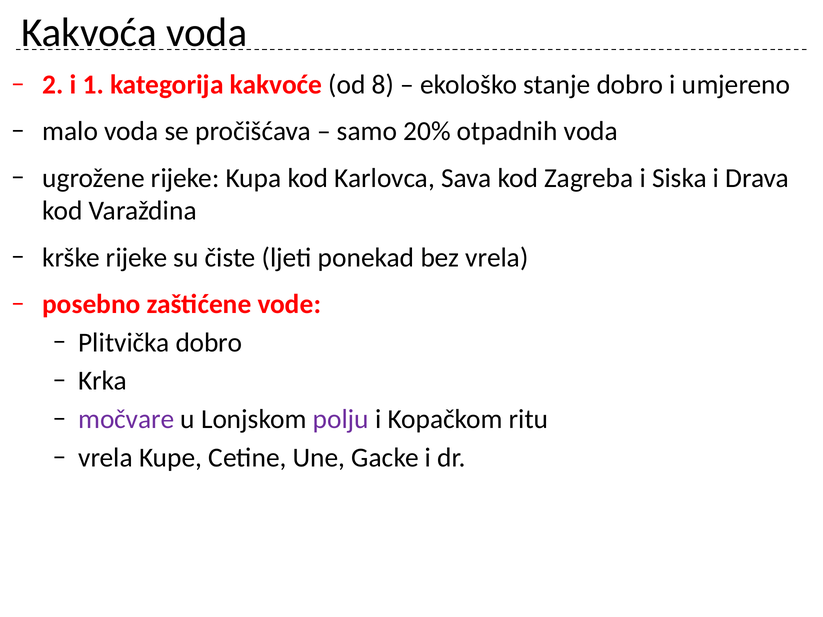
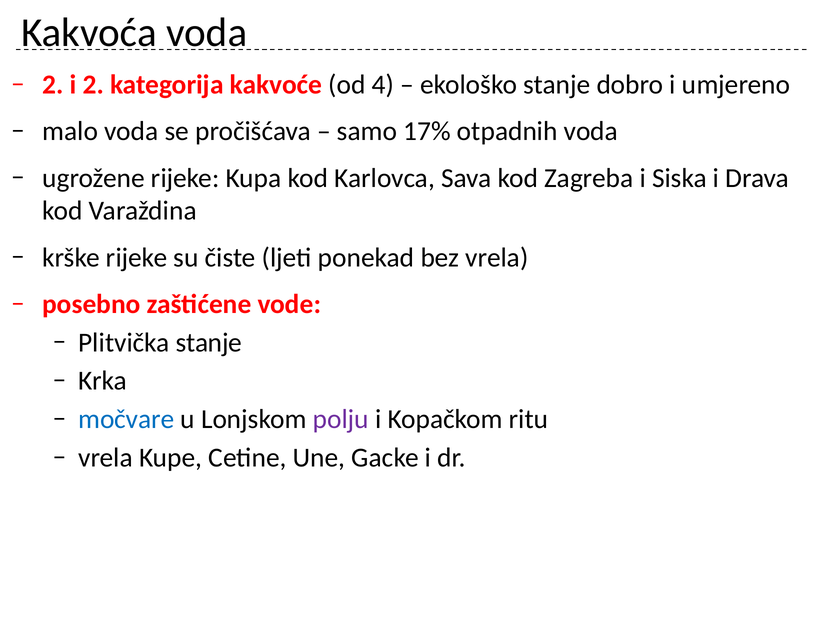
i 1: 1 -> 2
8: 8 -> 4
20%: 20% -> 17%
Plitvička dobro: dobro -> stanje
močvare colour: purple -> blue
